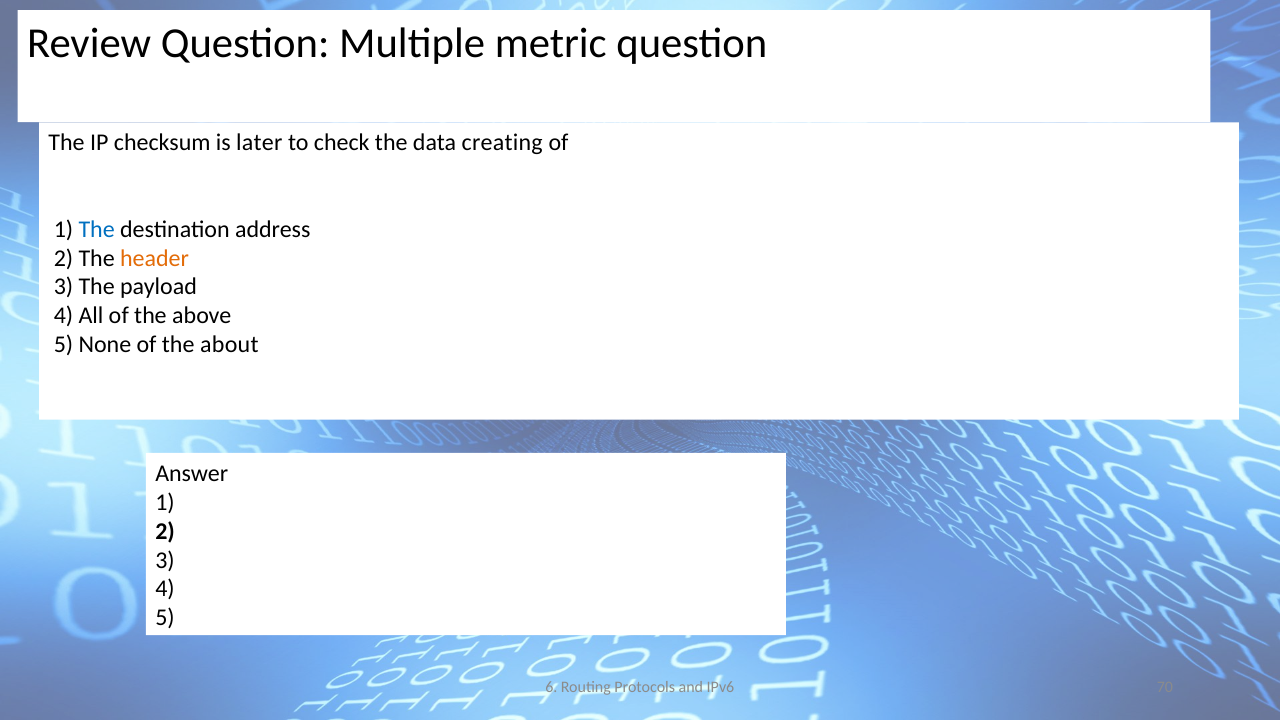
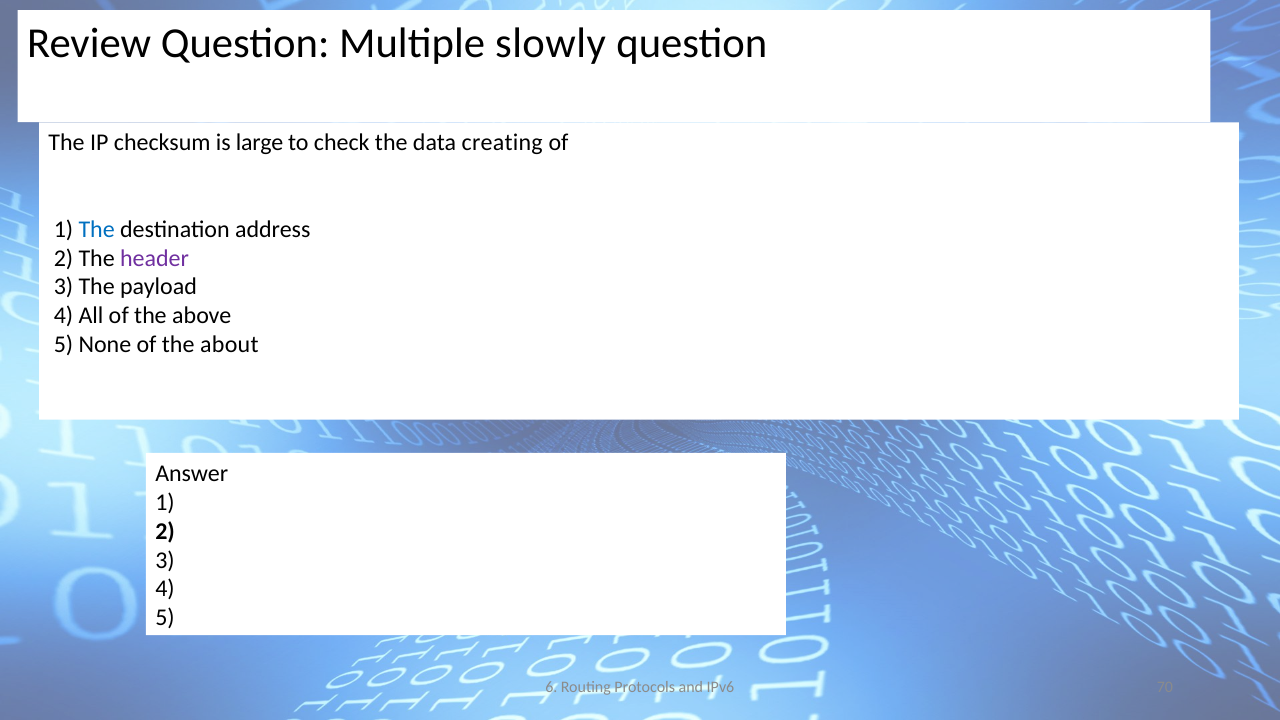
metric: metric -> slowly
later: later -> large
header colour: orange -> purple
